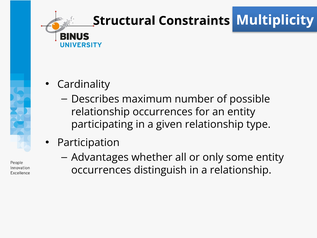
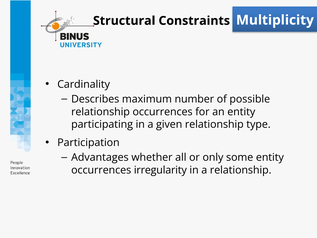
distinguish: distinguish -> irregularity
